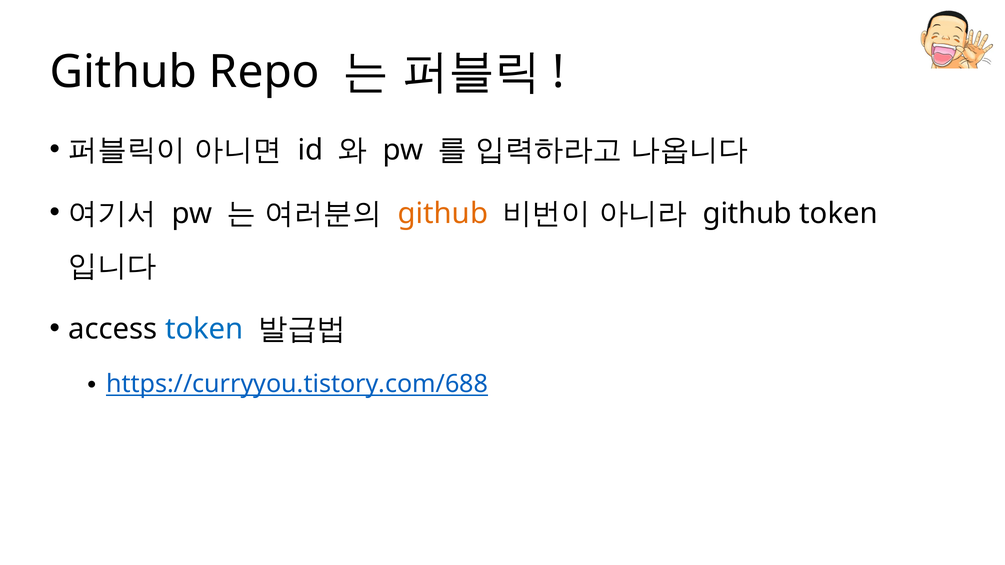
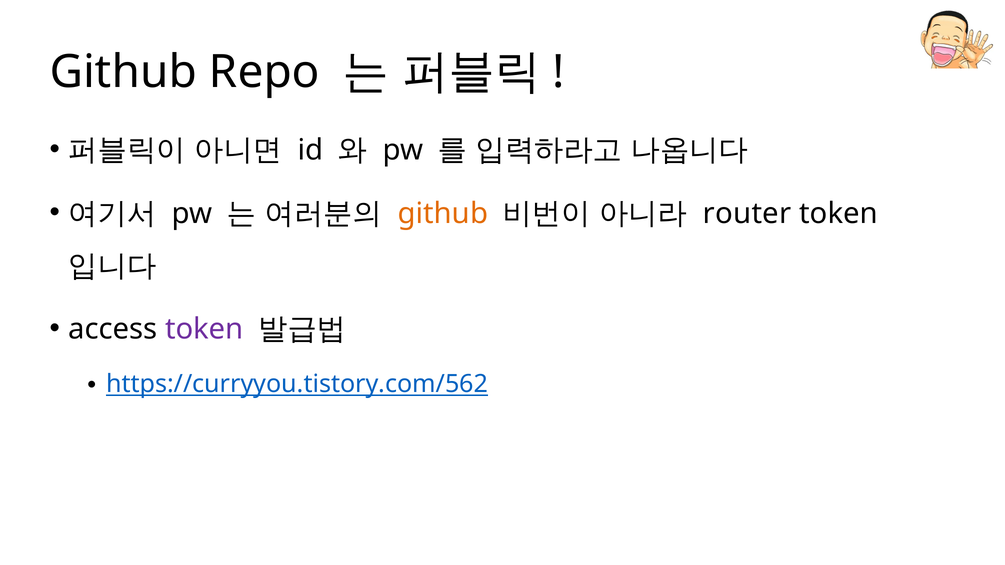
github at (747, 214): github -> router
token at (204, 329) colour: blue -> purple
https://curryyou.tistory.com/688: https://curryyou.tistory.com/688 -> https://curryyou.tistory.com/562
